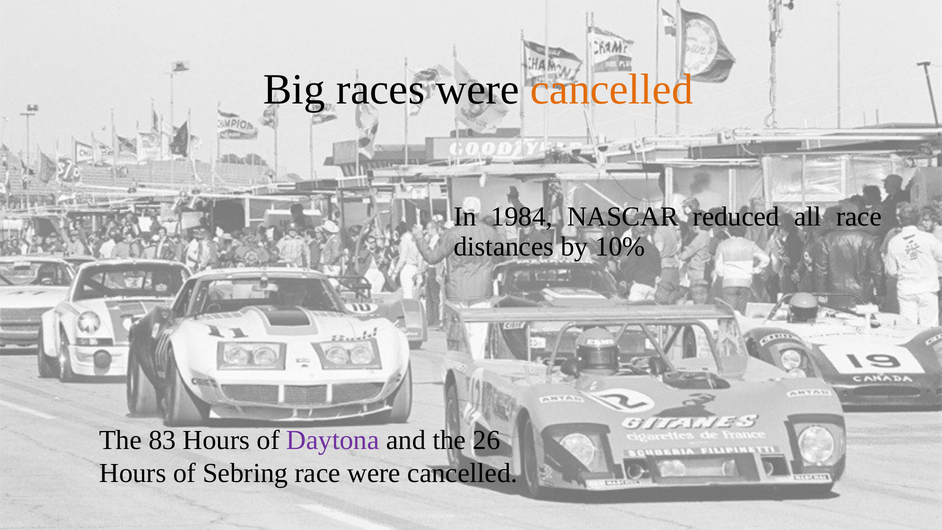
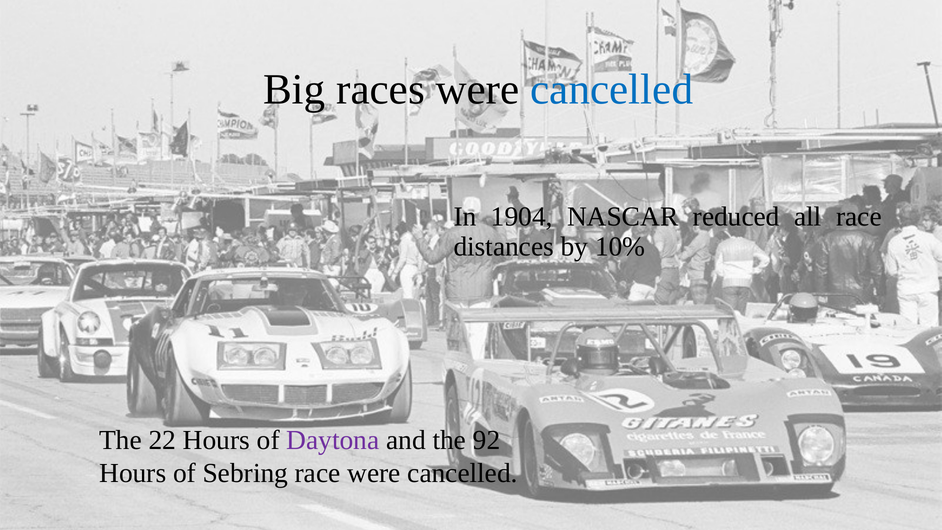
cancelled at (612, 90) colour: orange -> blue
1984: 1984 -> 1904
83: 83 -> 22
26: 26 -> 92
